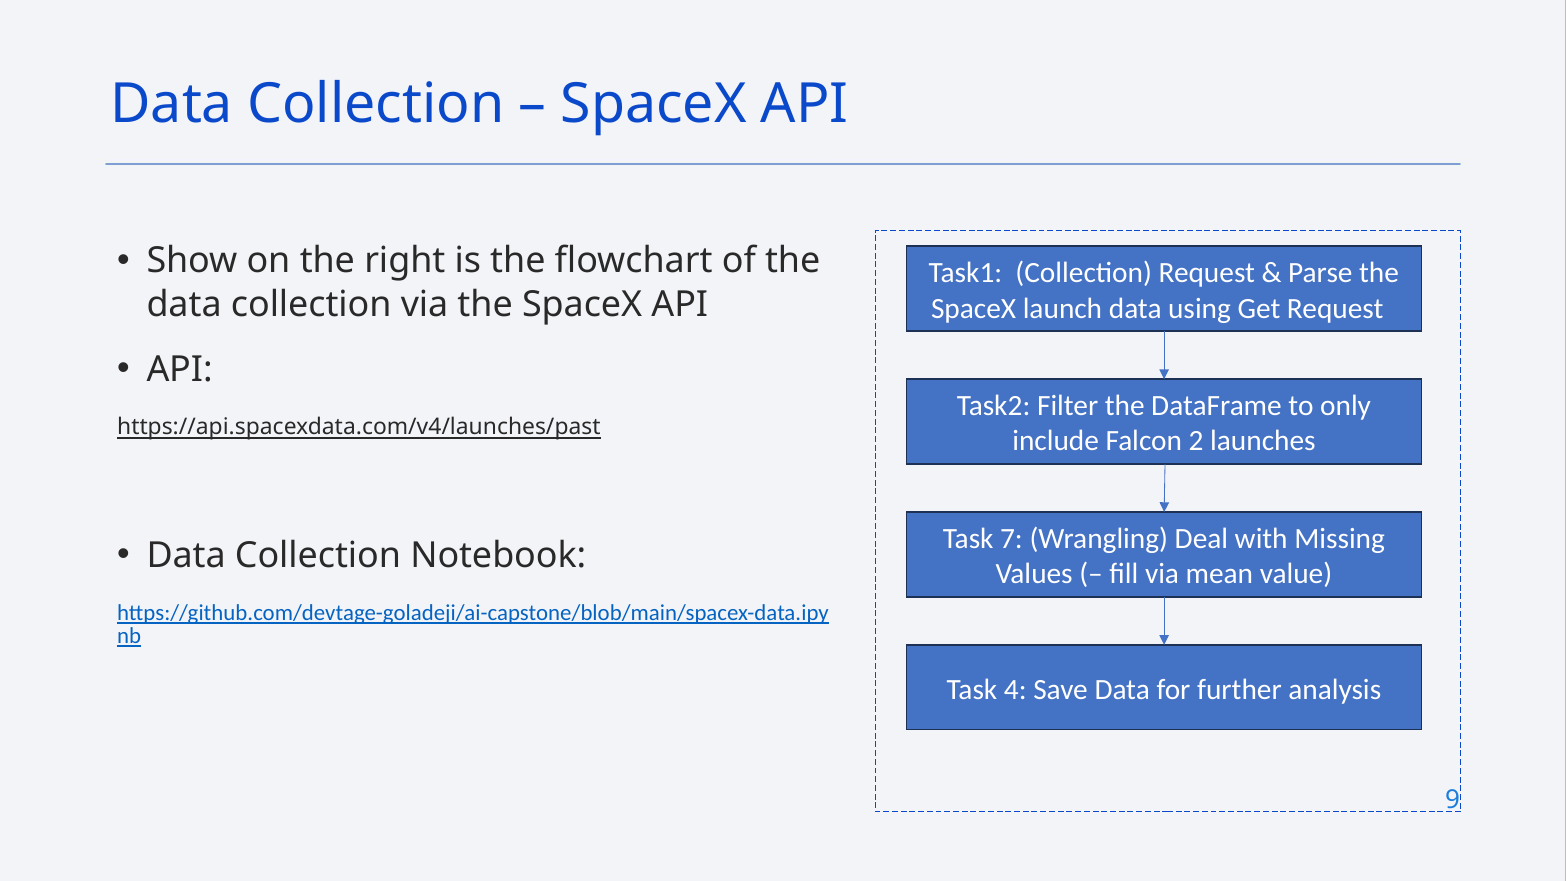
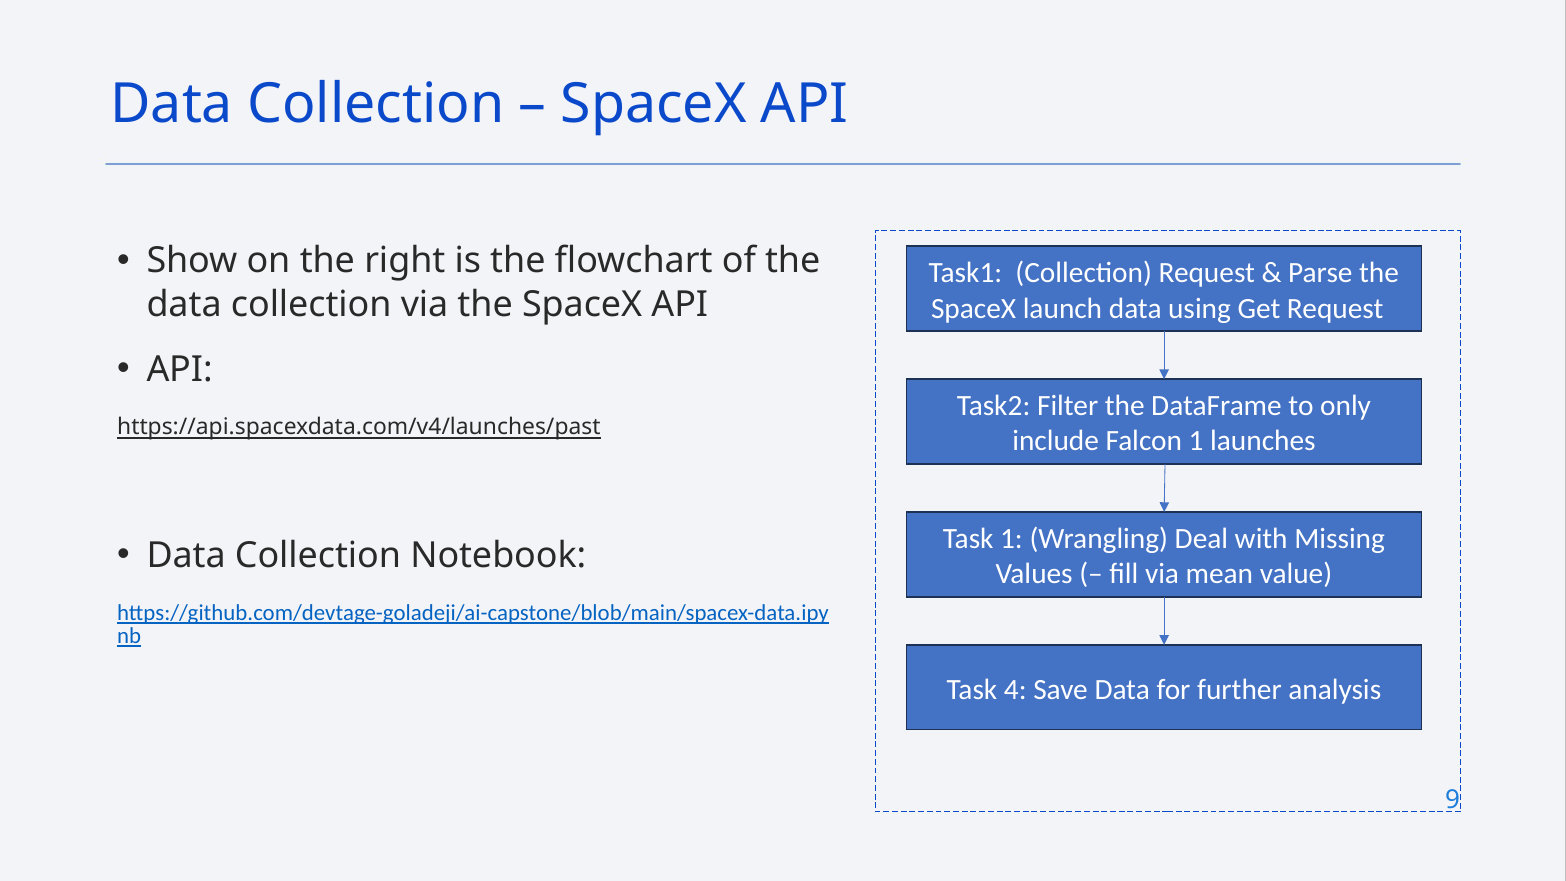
Falcon 2: 2 -> 1
Task 7: 7 -> 1
